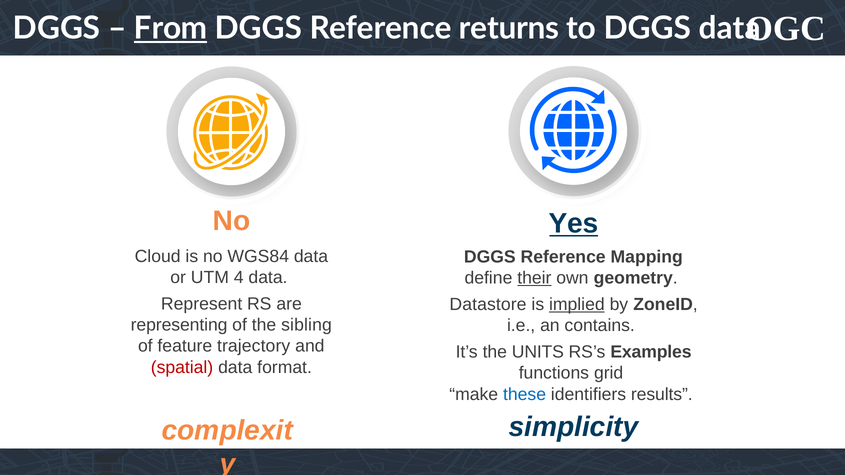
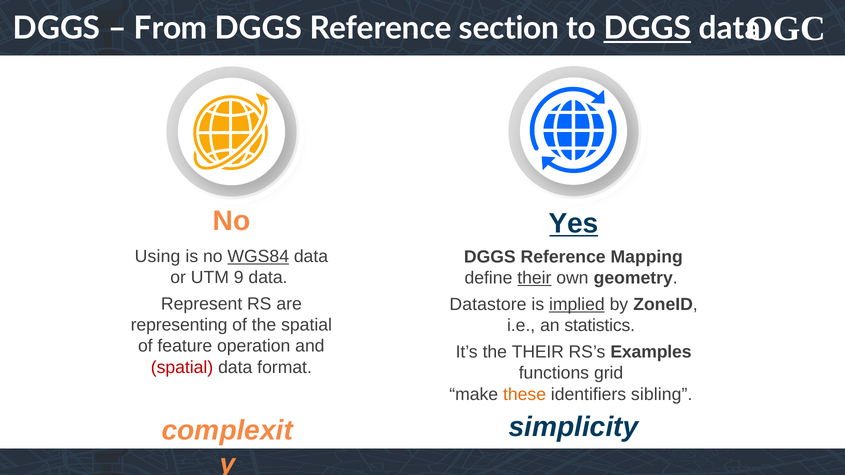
From underline: present -> none
returns: returns -> section
DGGS at (647, 29) underline: none -> present
Cloud: Cloud -> Using
WGS84 underline: none -> present
4: 4 -> 9
the sibling: sibling -> spatial
contains: contains -> statistics
trajectory: trajectory -> operation
the UNITS: UNITS -> THEIR
these colour: blue -> orange
results: results -> sibling
